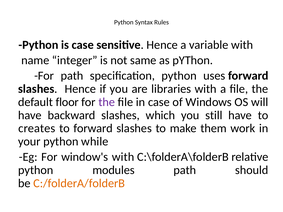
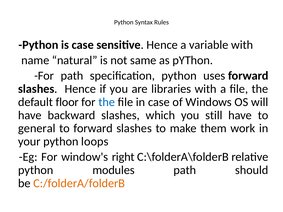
integer: integer -> natural
the at (107, 102) colour: purple -> blue
creates: creates -> general
while: while -> loops
window's with: with -> right
